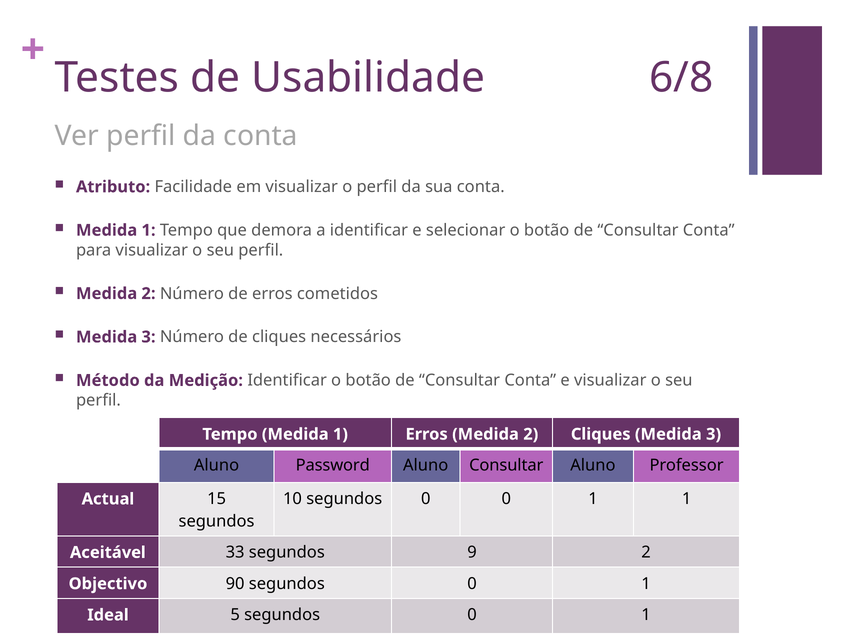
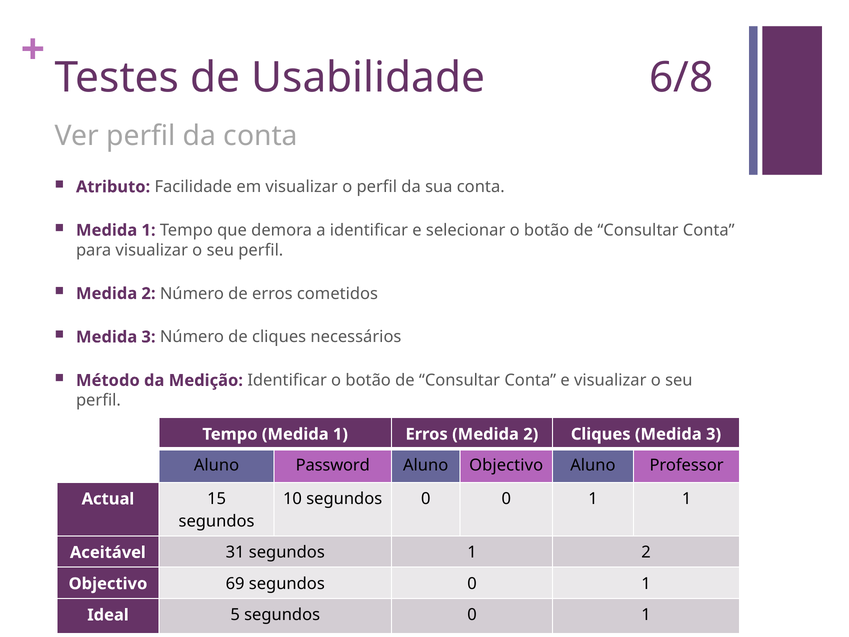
Aluno Consultar: Consultar -> Objectivo
33: 33 -> 31
segundos 9: 9 -> 1
90: 90 -> 69
